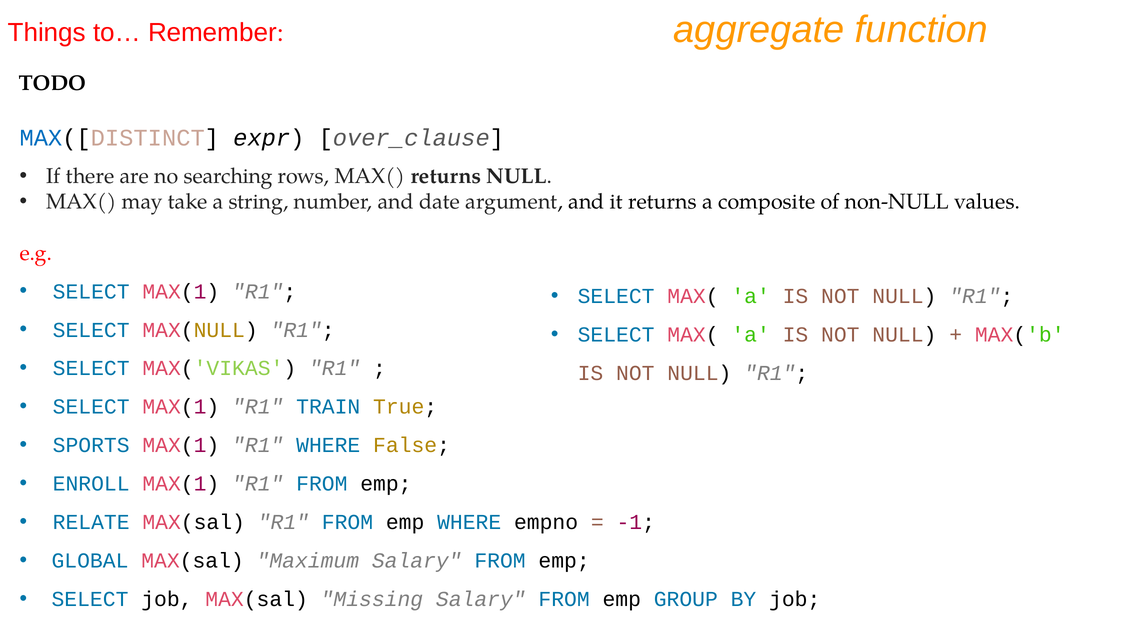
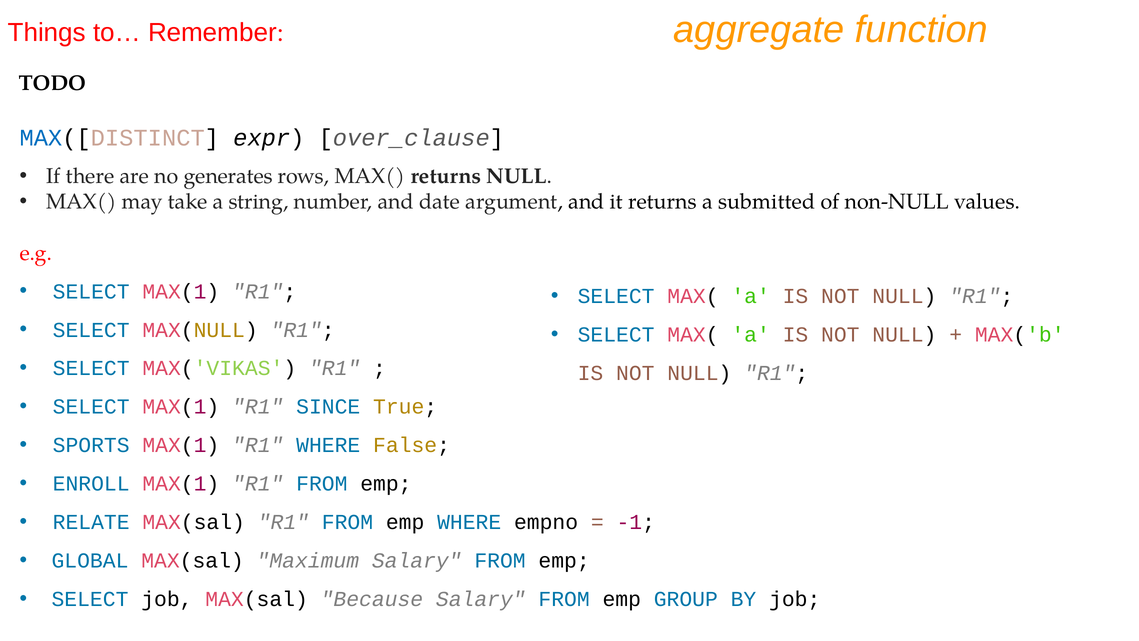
searching: searching -> generates
composite: composite -> submitted
TRAIN: TRAIN -> SINCE
Missing: Missing -> Because
